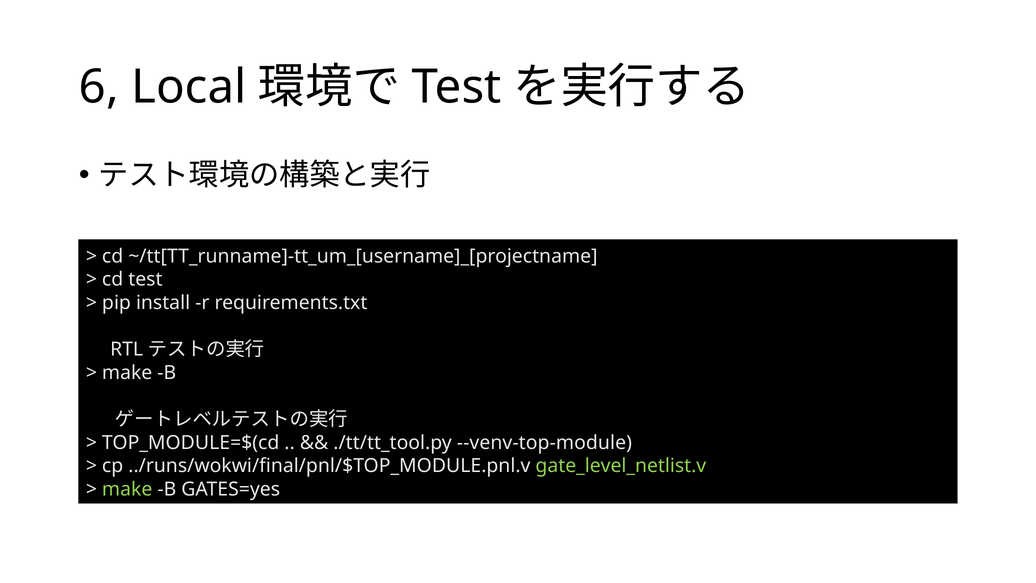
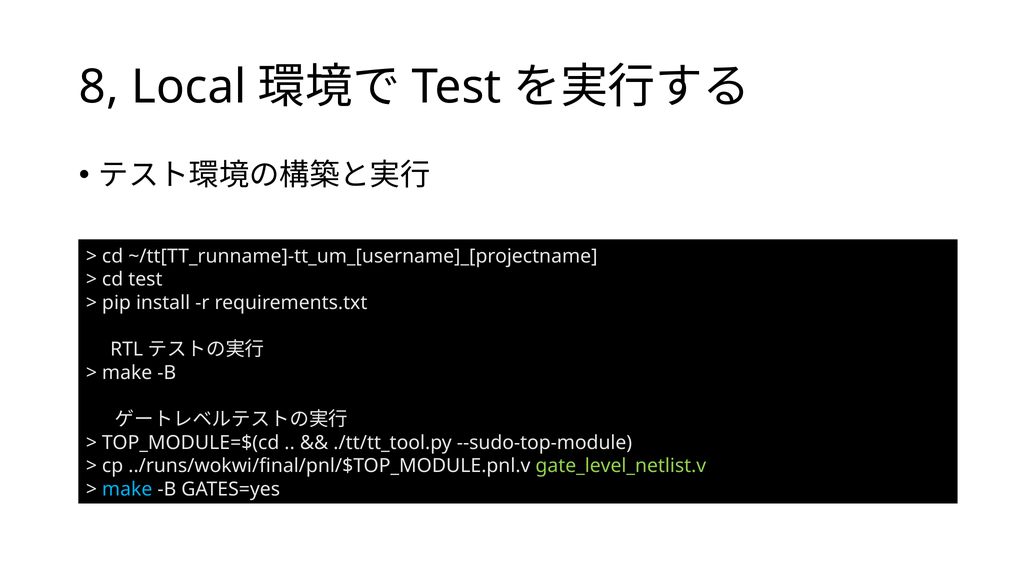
6: 6 -> 8
--venv-top-module: --venv-top-module -> --sudo-top-module
make at (127, 489) colour: light green -> light blue
